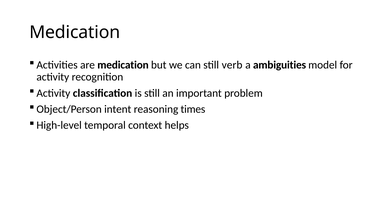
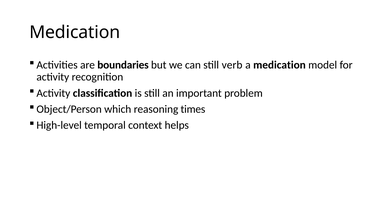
are medication: medication -> boundaries
a ambiguities: ambiguities -> medication
intent: intent -> which
